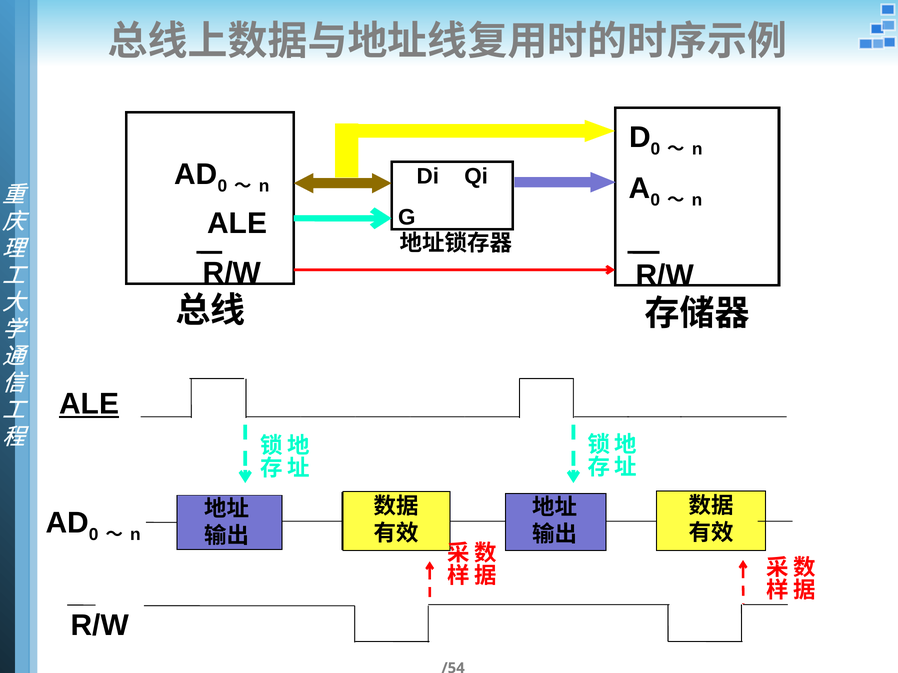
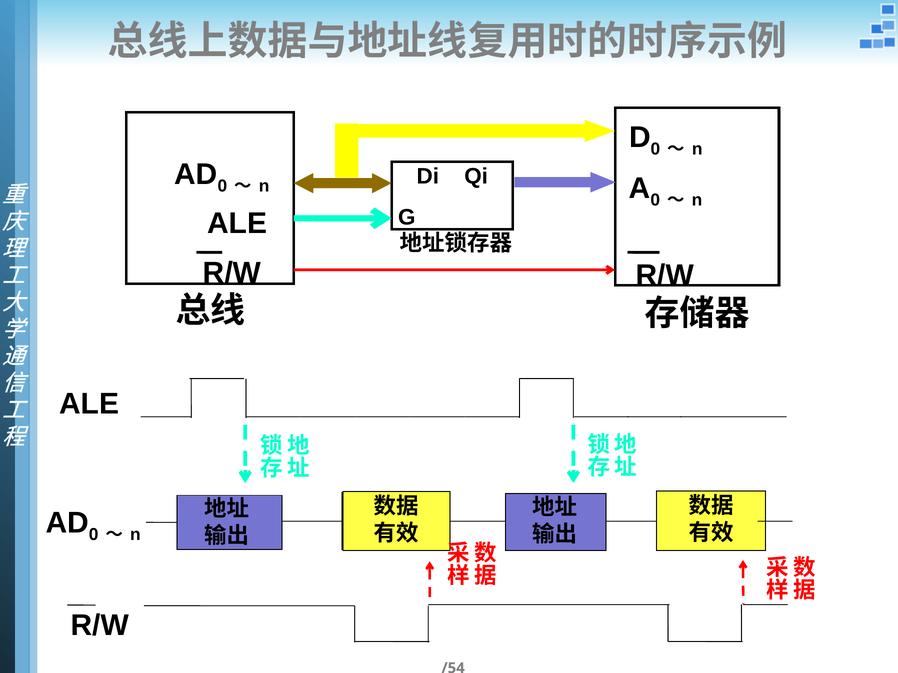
ALE at (89, 404) underline: present -> none
